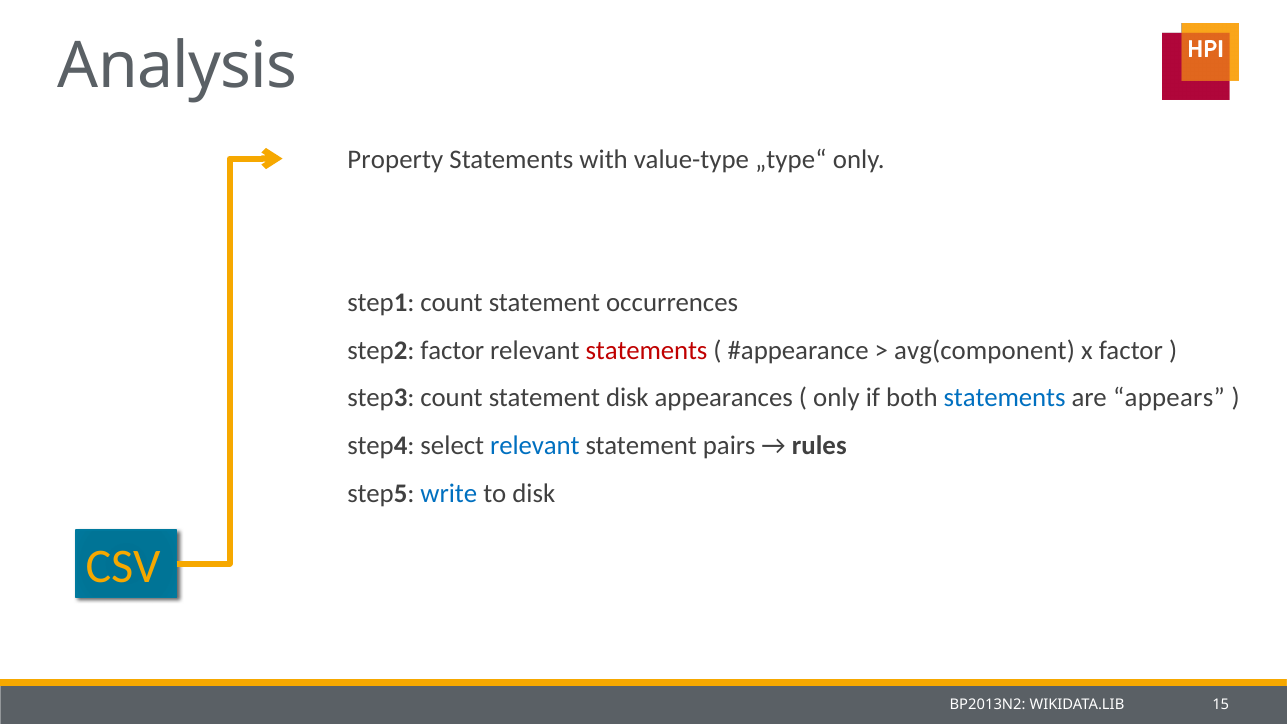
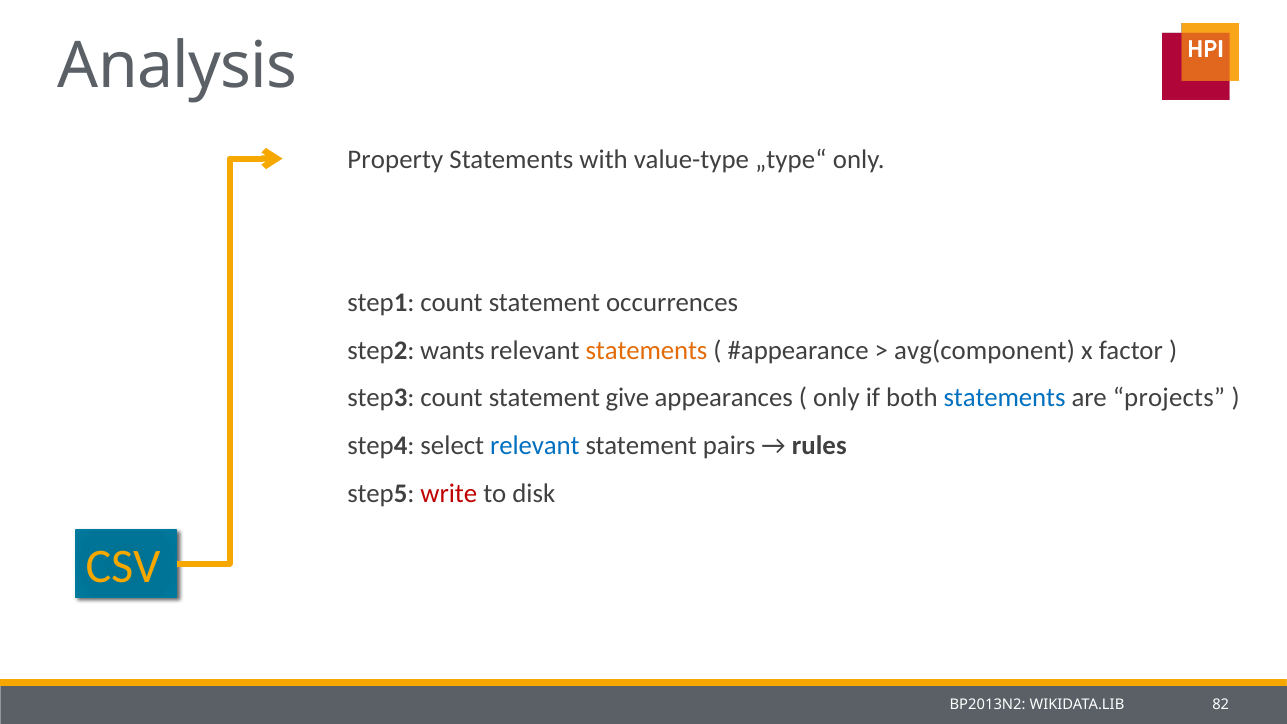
step2 factor: factor -> wants
statements at (646, 350) colour: red -> orange
statement disk: disk -> give
appears: appears -> projects
write colour: blue -> red
15: 15 -> 82
